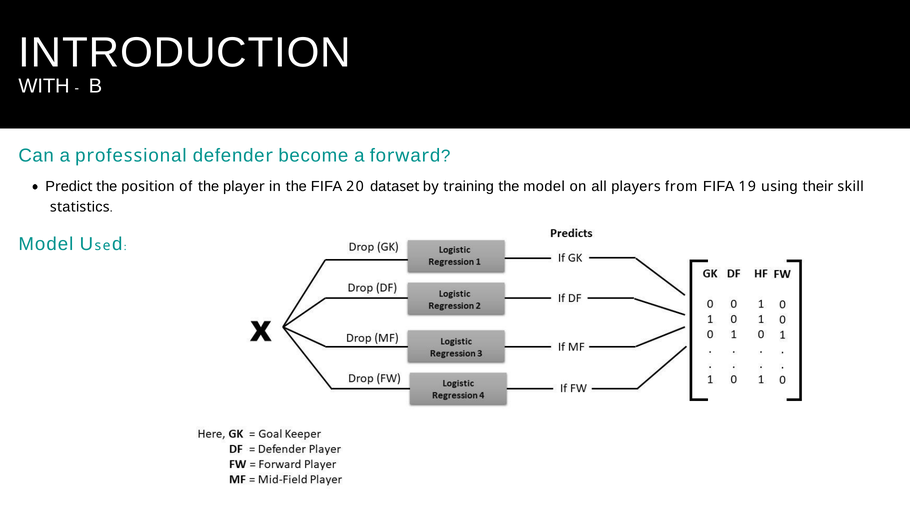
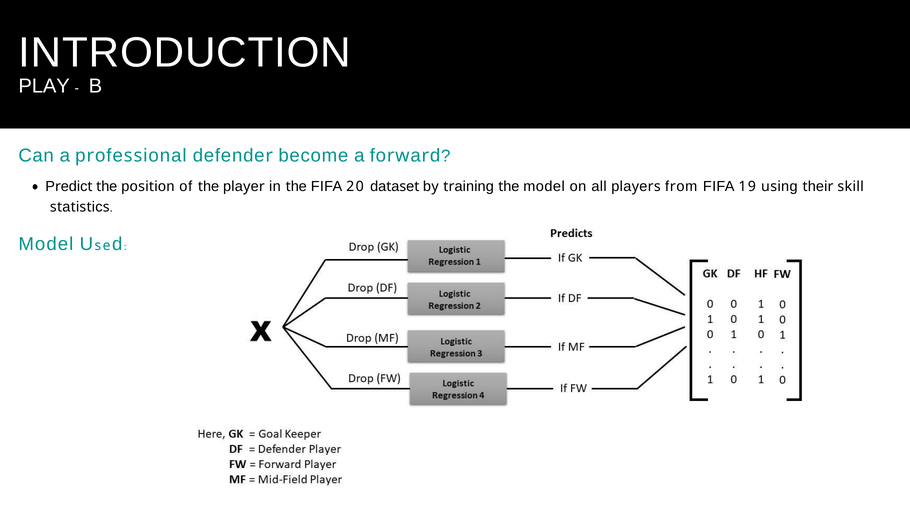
WITH: WITH -> PLAY
